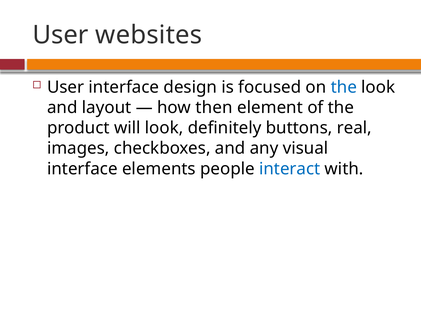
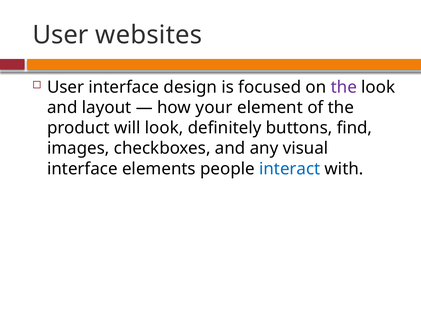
the at (344, 87) colour: blue -> purple
then: then -> your
real: real -> find
